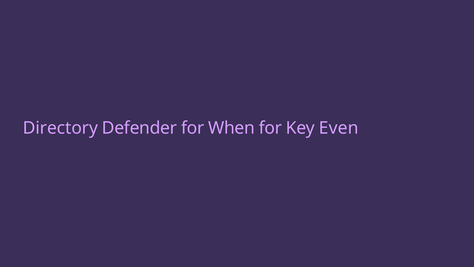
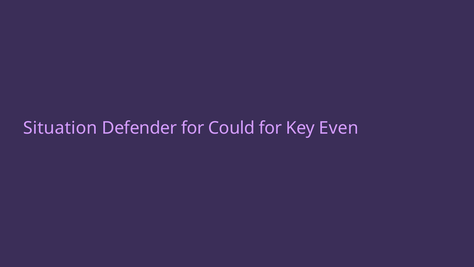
Directory: Directory -> Situation
When: When -> Could
